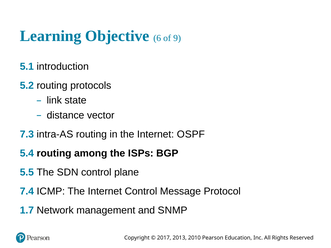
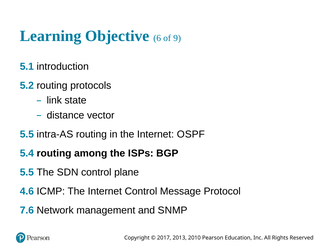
7.3 at (27, 134): 7.3 -> 5.5
7.4: 7.4 -> 4.6
1.7: 1.7 -> 7.6
